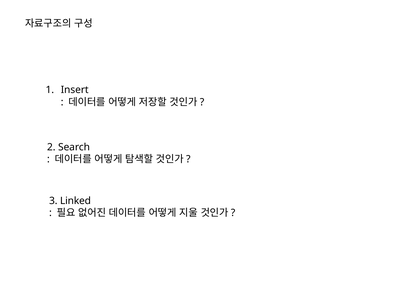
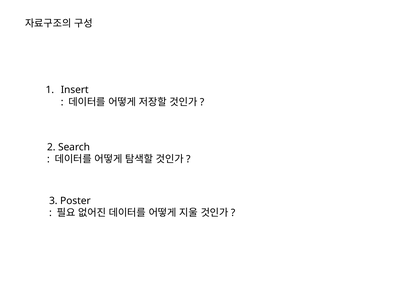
Linked: Linked -> Poster
